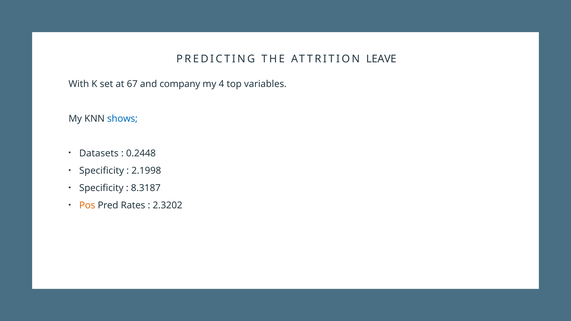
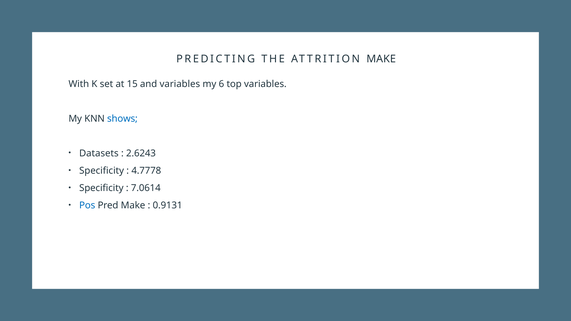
ATTRITION LEAVE: LEAVE -> MAKE
67: 67 -> 15
and company: company -> variables
4: 4 -> 6
0.2448: 0.2448 -> 2.6243
2.1998: 2.1998 -> 4.7778
8.3187: 8.3187 -> 7.0614
Pos colour: orange -> blue
Pred Rates: Rates -> Make
2.3202: 2.3202 -> 0.9131
